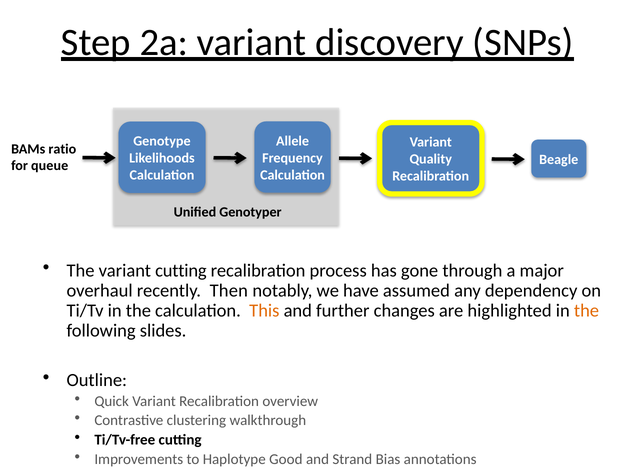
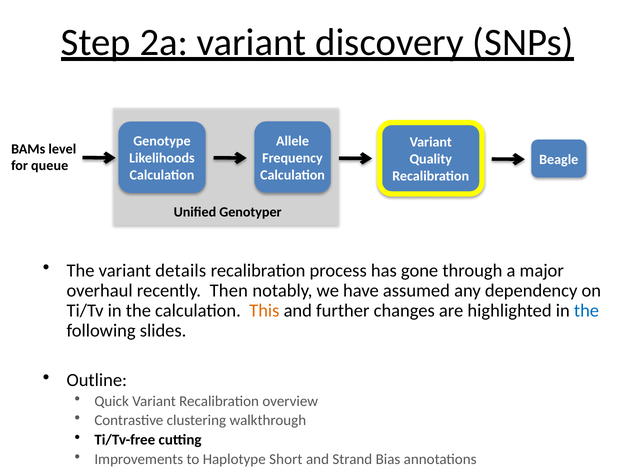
ratio: ratio -> level
variant cutting: cutting -> details
the at (587, 311) colour: orange -> blue
Good: Good -> Short
